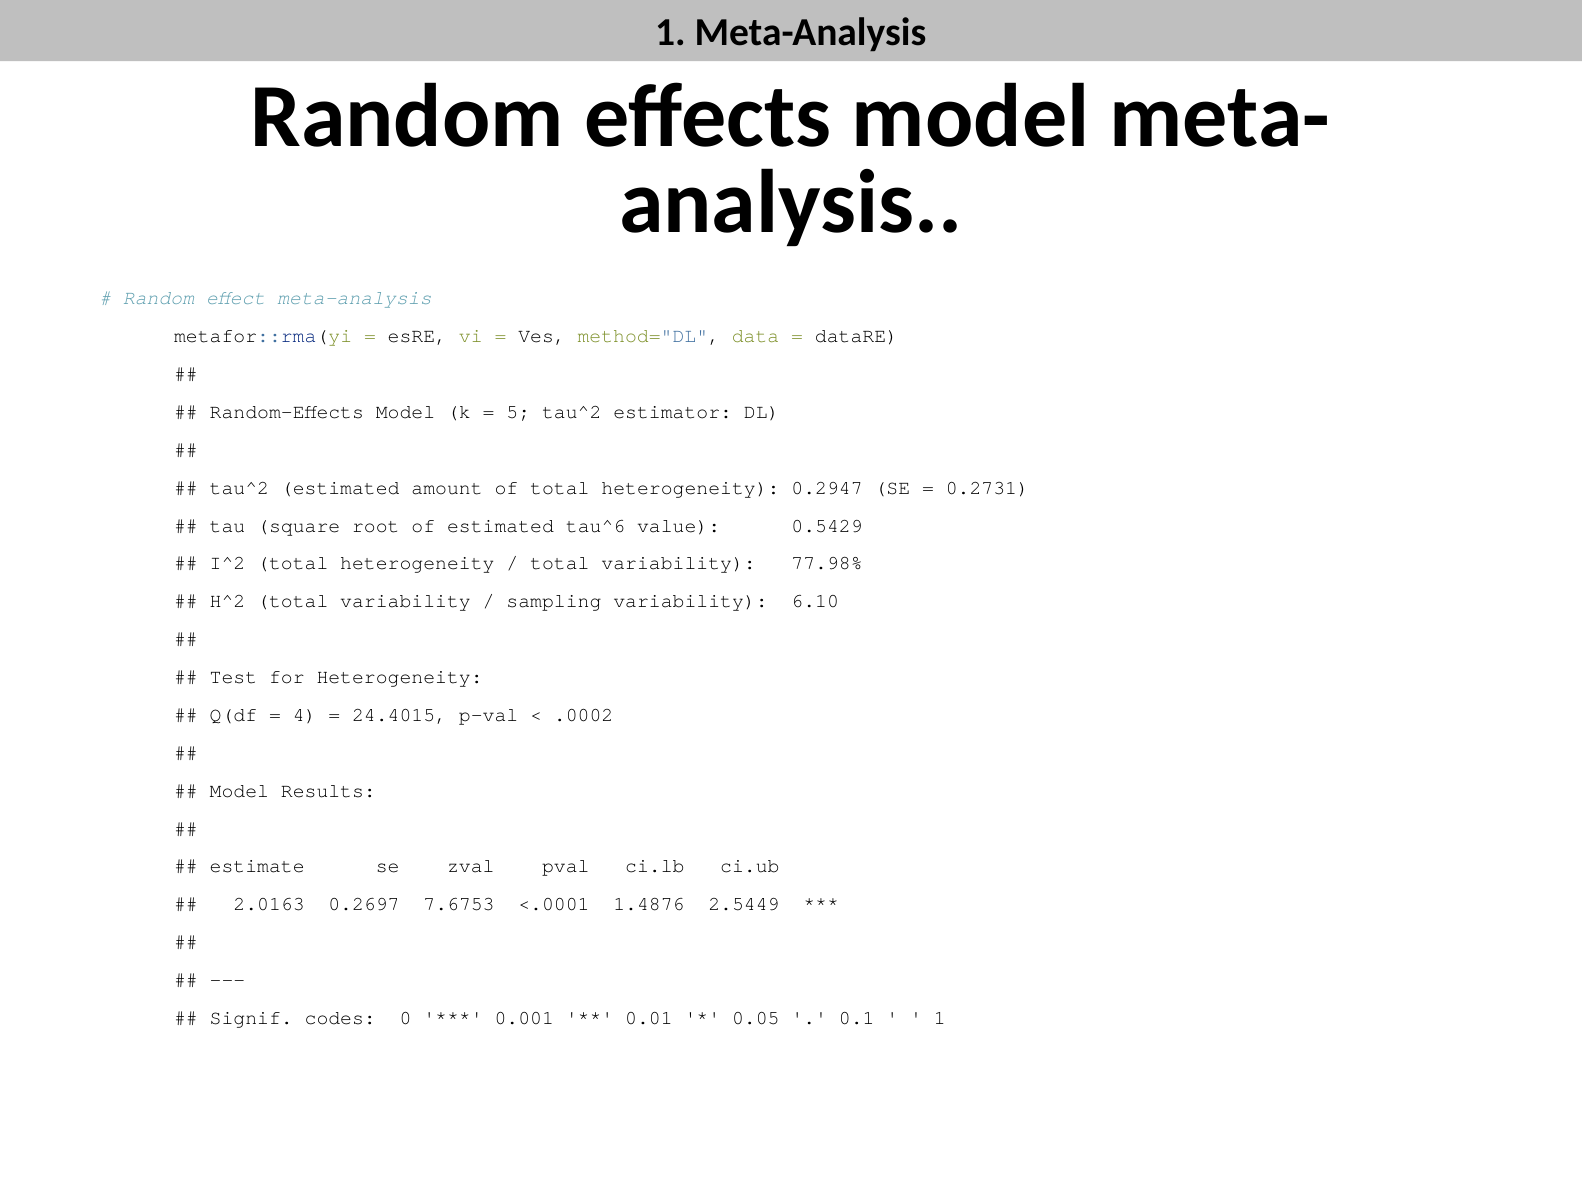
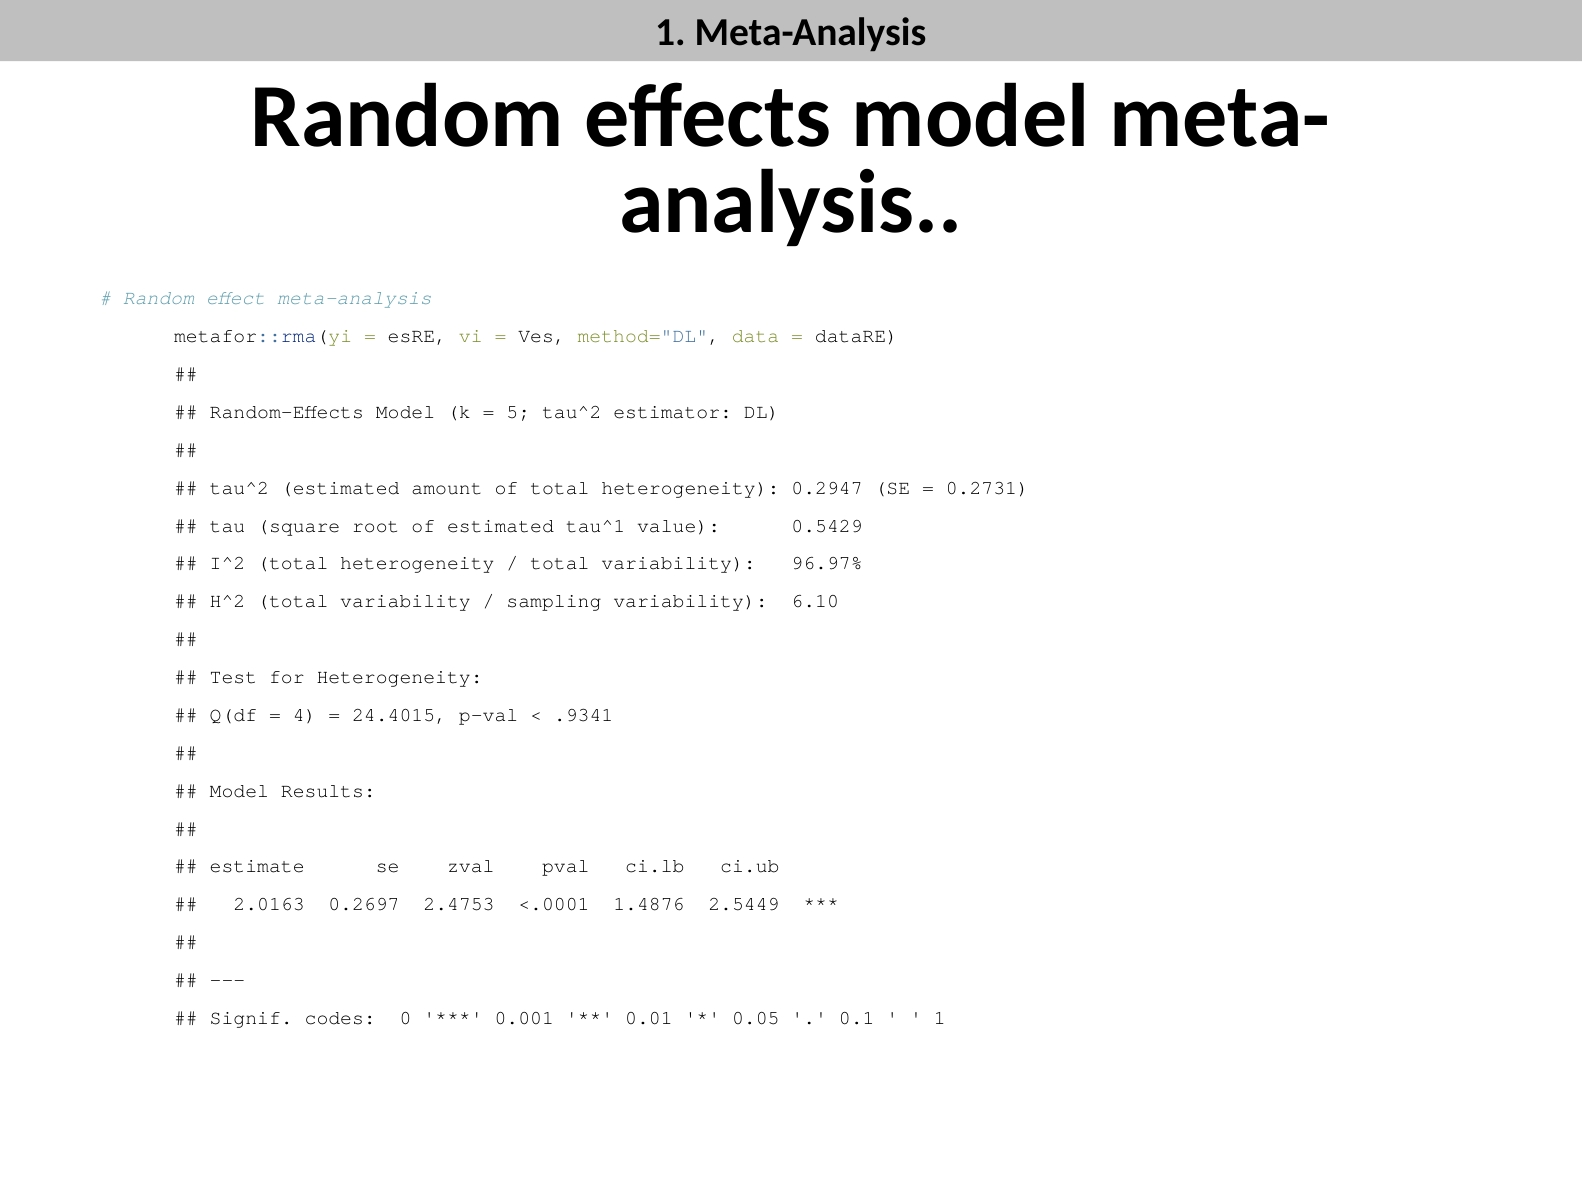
tau^6: tau^6 -> tau^1
77.98%: 77.98% -> 96.97%
.0002: .0002 -> .9341
7.6753: 7.6753 -> 2.4753
